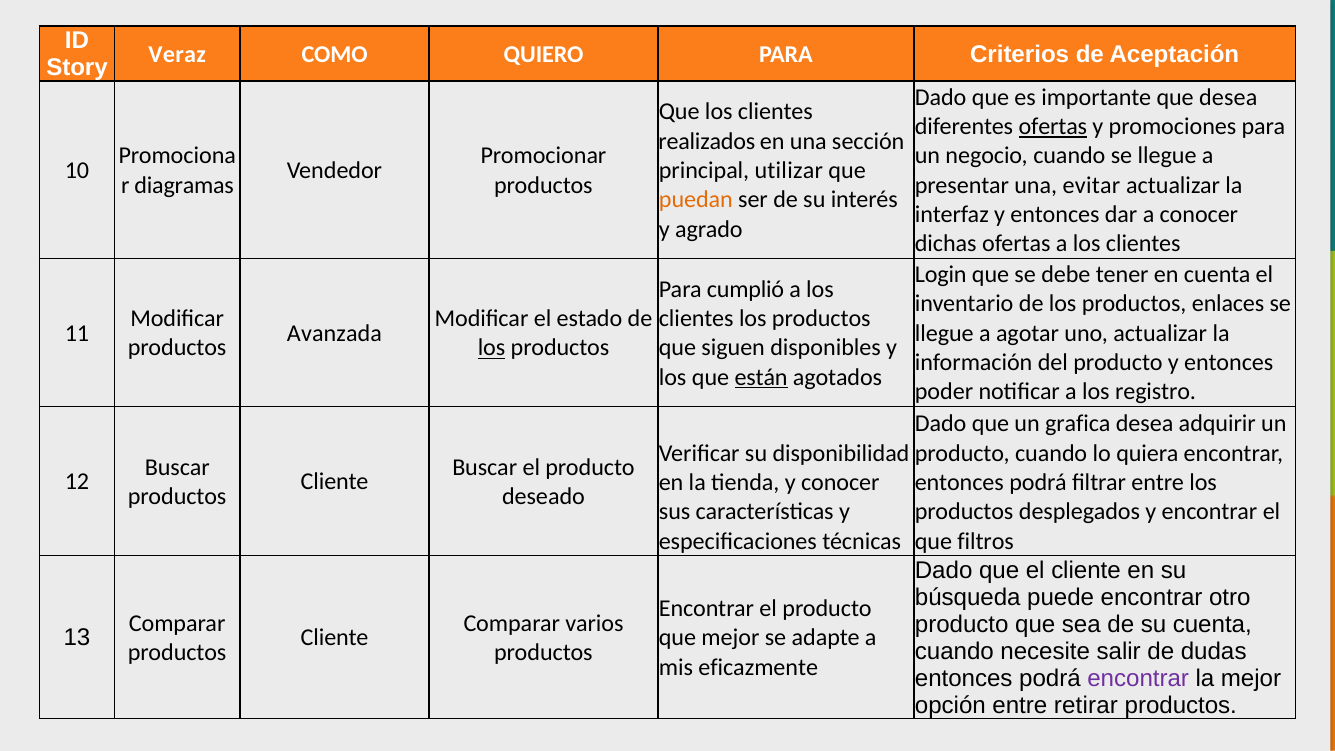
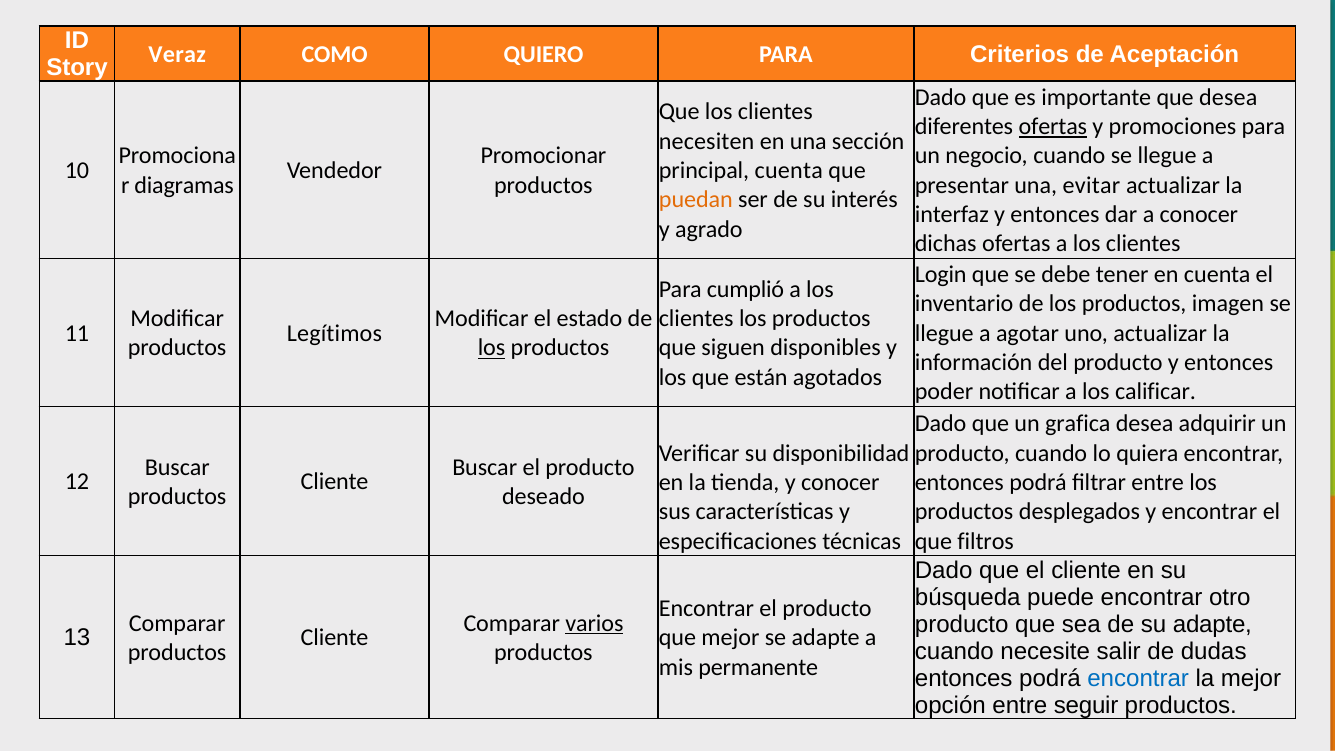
realizados: realizados -> necesiten
principal utilizar: utilizar -> cuenta
enlaces: enlaces -> imagen
Avanzada: Avanzada -> Legítimos
están underline: present -> none
registro: registro -> calificar
varios underline: none -> present
su cuenta: cuenta -> adapte
eficazmente: eficazmente -> permanente
encontrar at (1138, 678) colour: purple -> blue
retirar: retirar -> seguir
